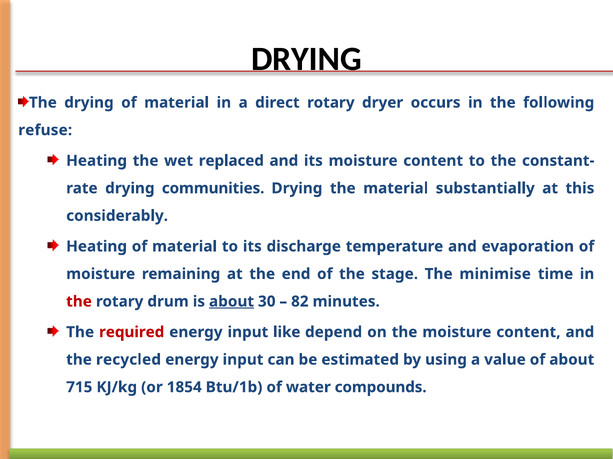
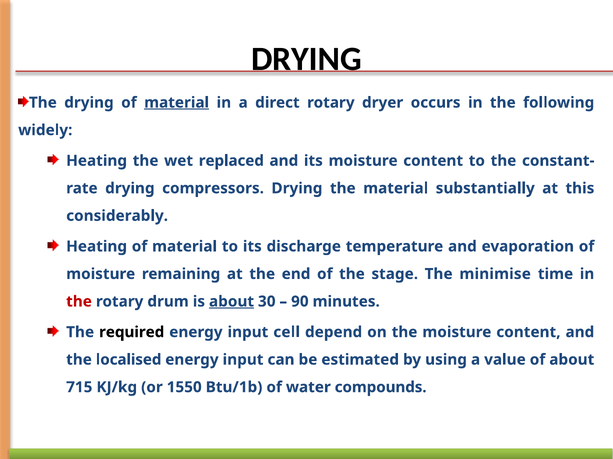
material at (177, 103) underline: none -> present
refuse: refuse -> widely
communities: communities -> compressors
82: 82 -> 90
required colour: red -> black
like: like -> cell
recycled: recycled -> localised
1854: 1854 -> 1550
